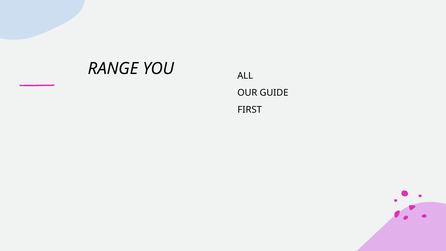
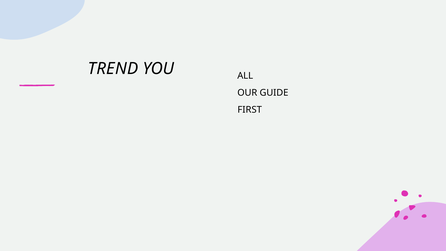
RANGE: RANGE -> TREND
